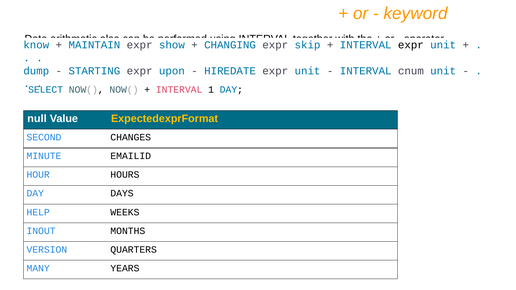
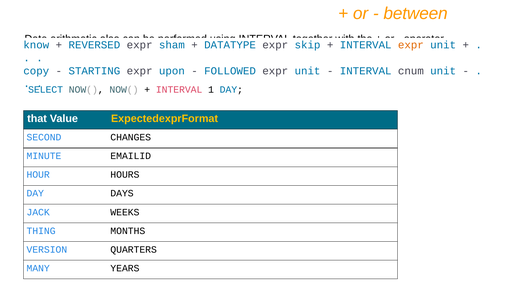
keyword: keyword -> between
MAINTAIN: MAINTAIN -> REVERSED
show: show -> sham
CHANGING: CHANGING -> DATATYPE
expr at (411, 45) colour: black -> orange
dump: dump -> copy
HIREDATE: HIREDATE -> FOLLOWED
null: null -> that
HELP: HELP -> JACK
INOUT: INOUT -> THING
